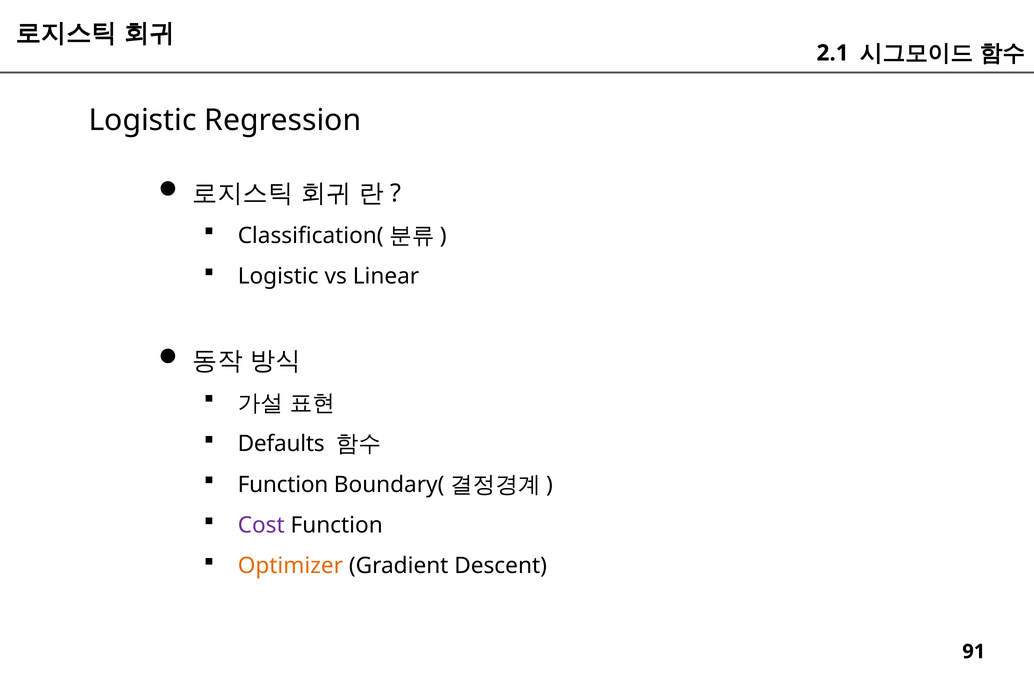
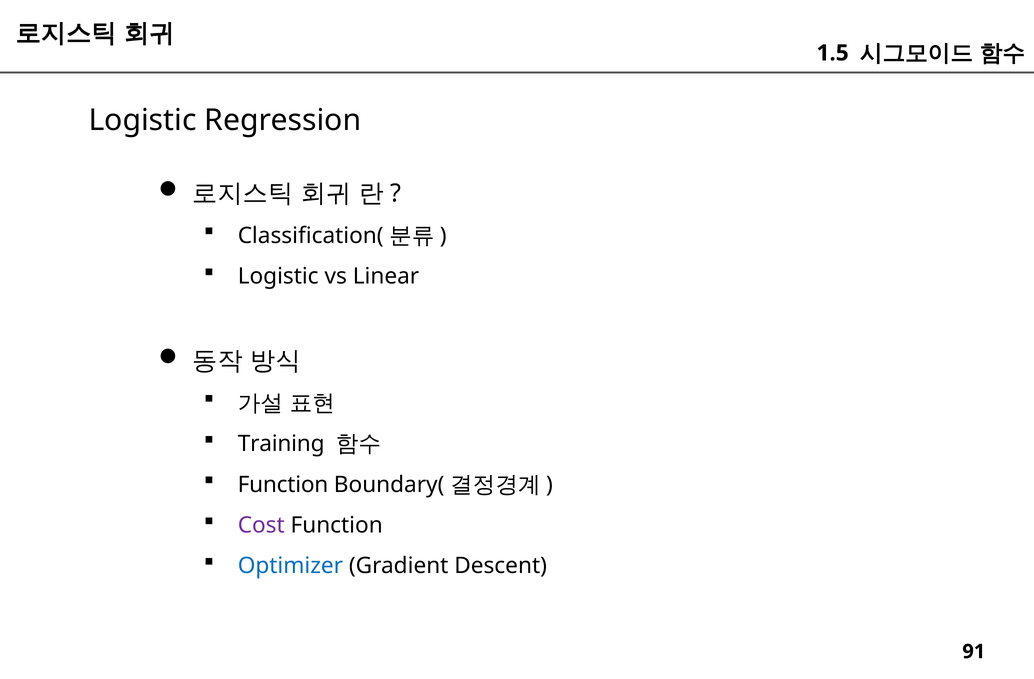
2.1: 2.1 -> 1.5
Defaults: Defaults -> Training
Optimizer colour: orange -> blue
